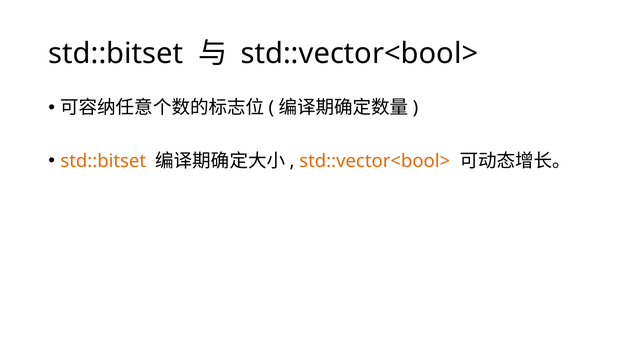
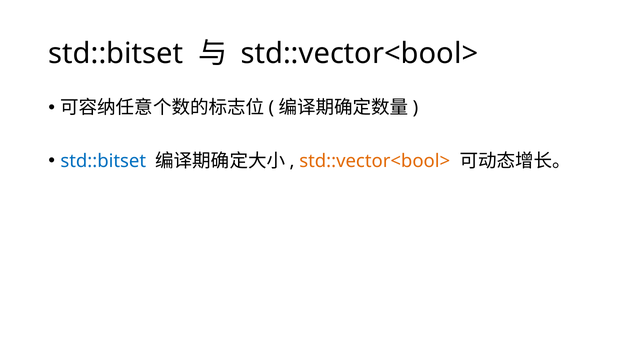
std::bitset at (103, 161) colour: orange -> blue
